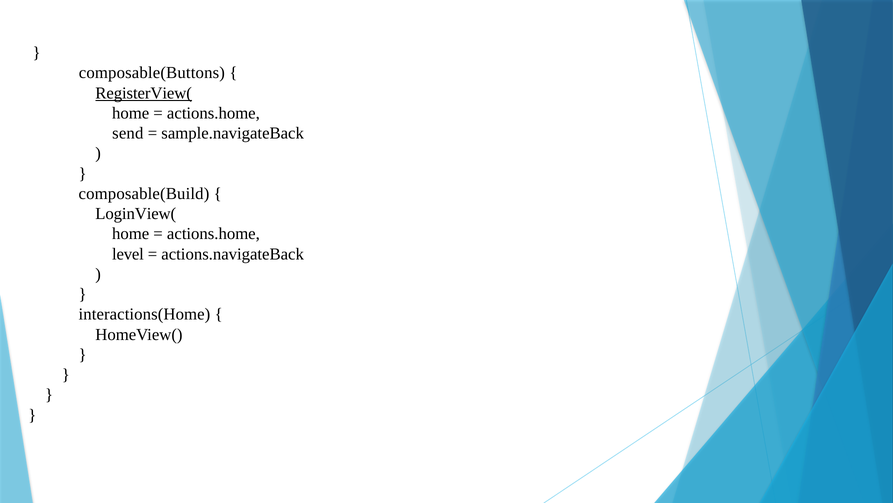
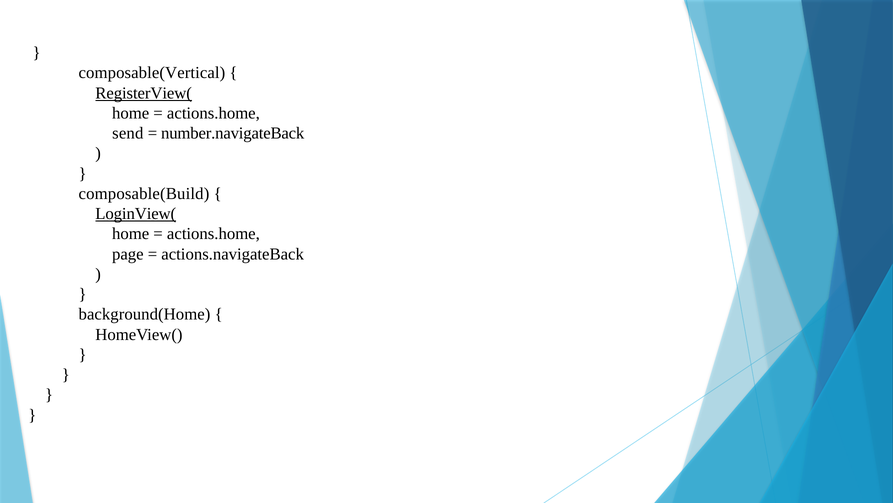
composable(Buttons: composable(Buttons -> composable(Vertical
sample.navigateBack: sample.navigateBack -> number.navigateBack
LoginView( underline: none -> present
level: level -> page
interactions(Home: interactions(Home -> background(Home
